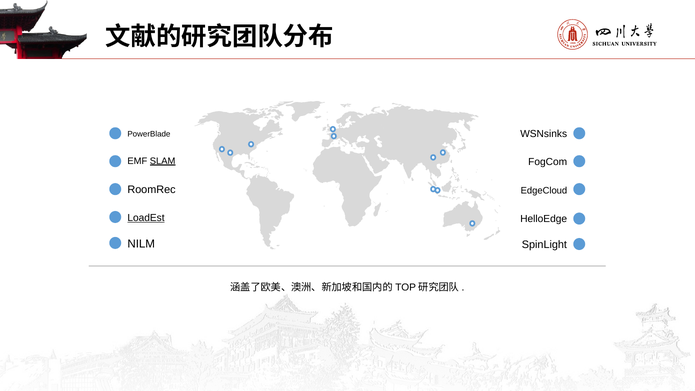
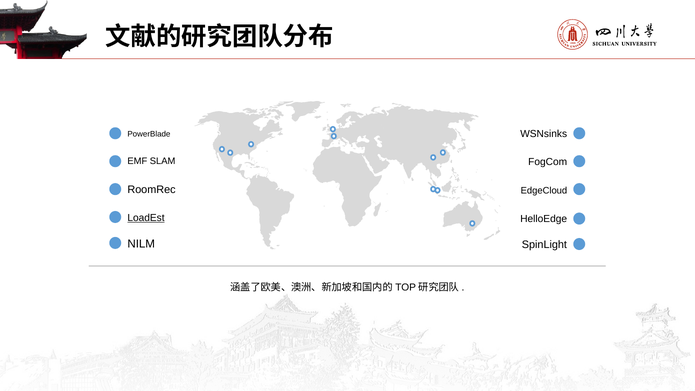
SLAM underline: present -> none
